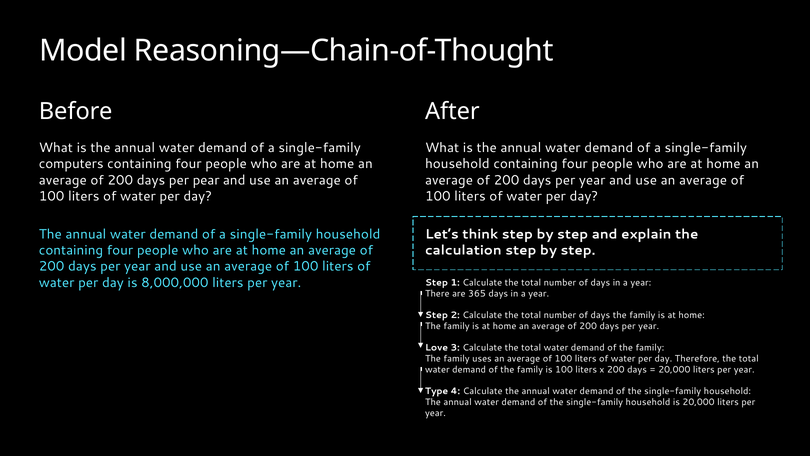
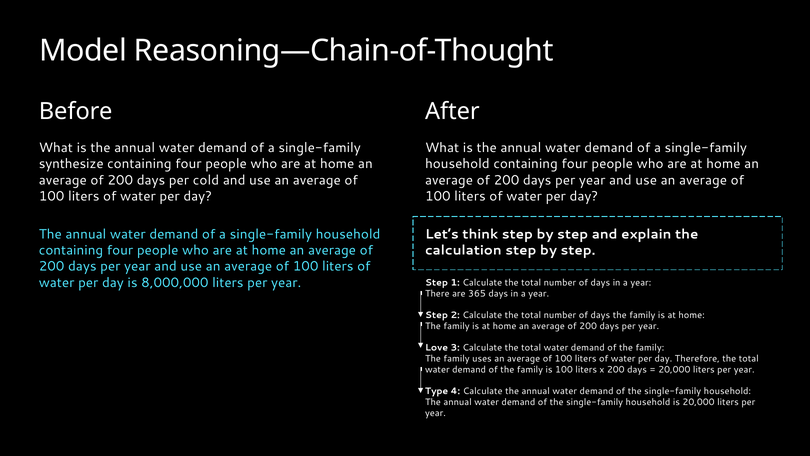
computers: computers -> synthesize
pear: pear -> cold
